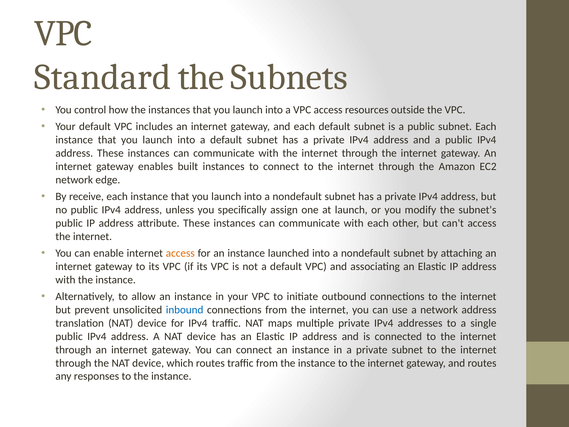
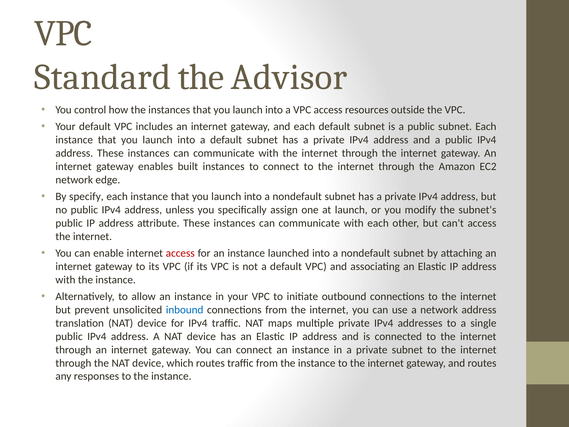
Subnets: Subnets -> Advisor
receive: receive -> specify
access at (180, 253) colour: orange -> red
